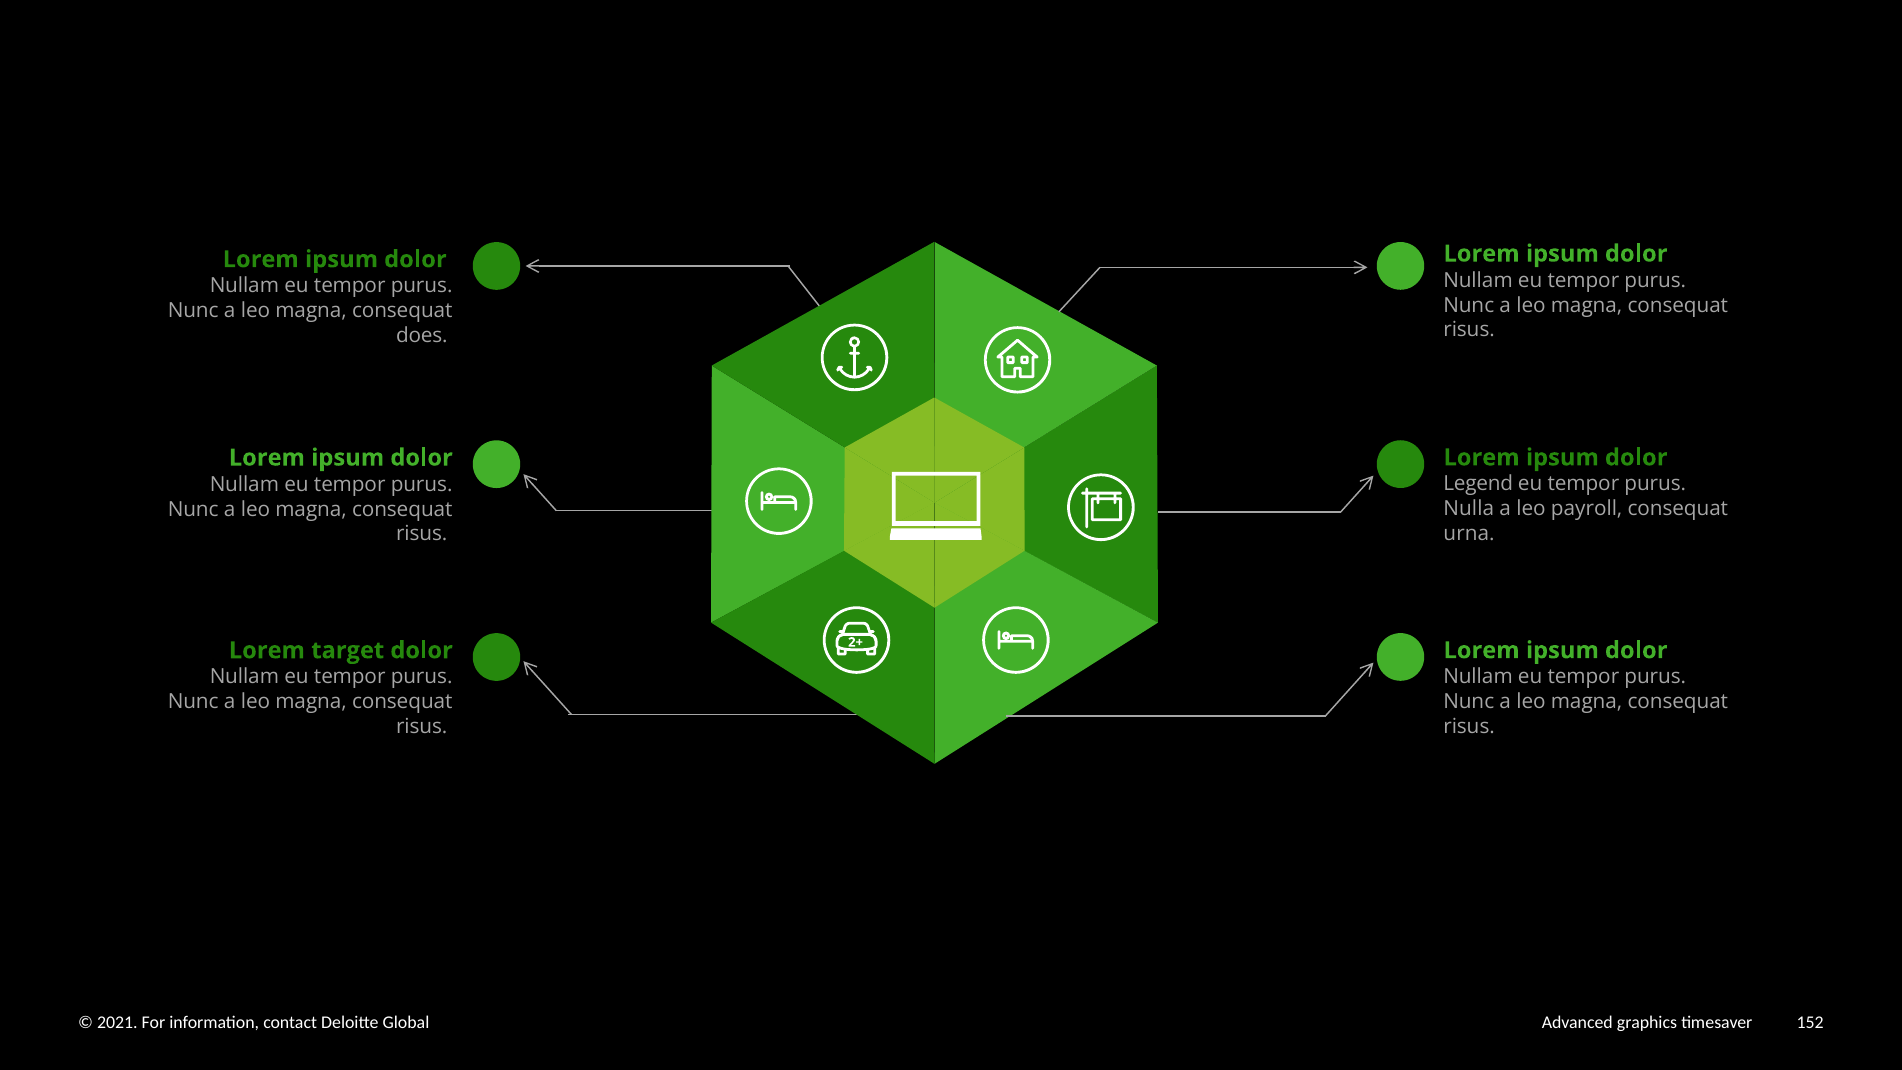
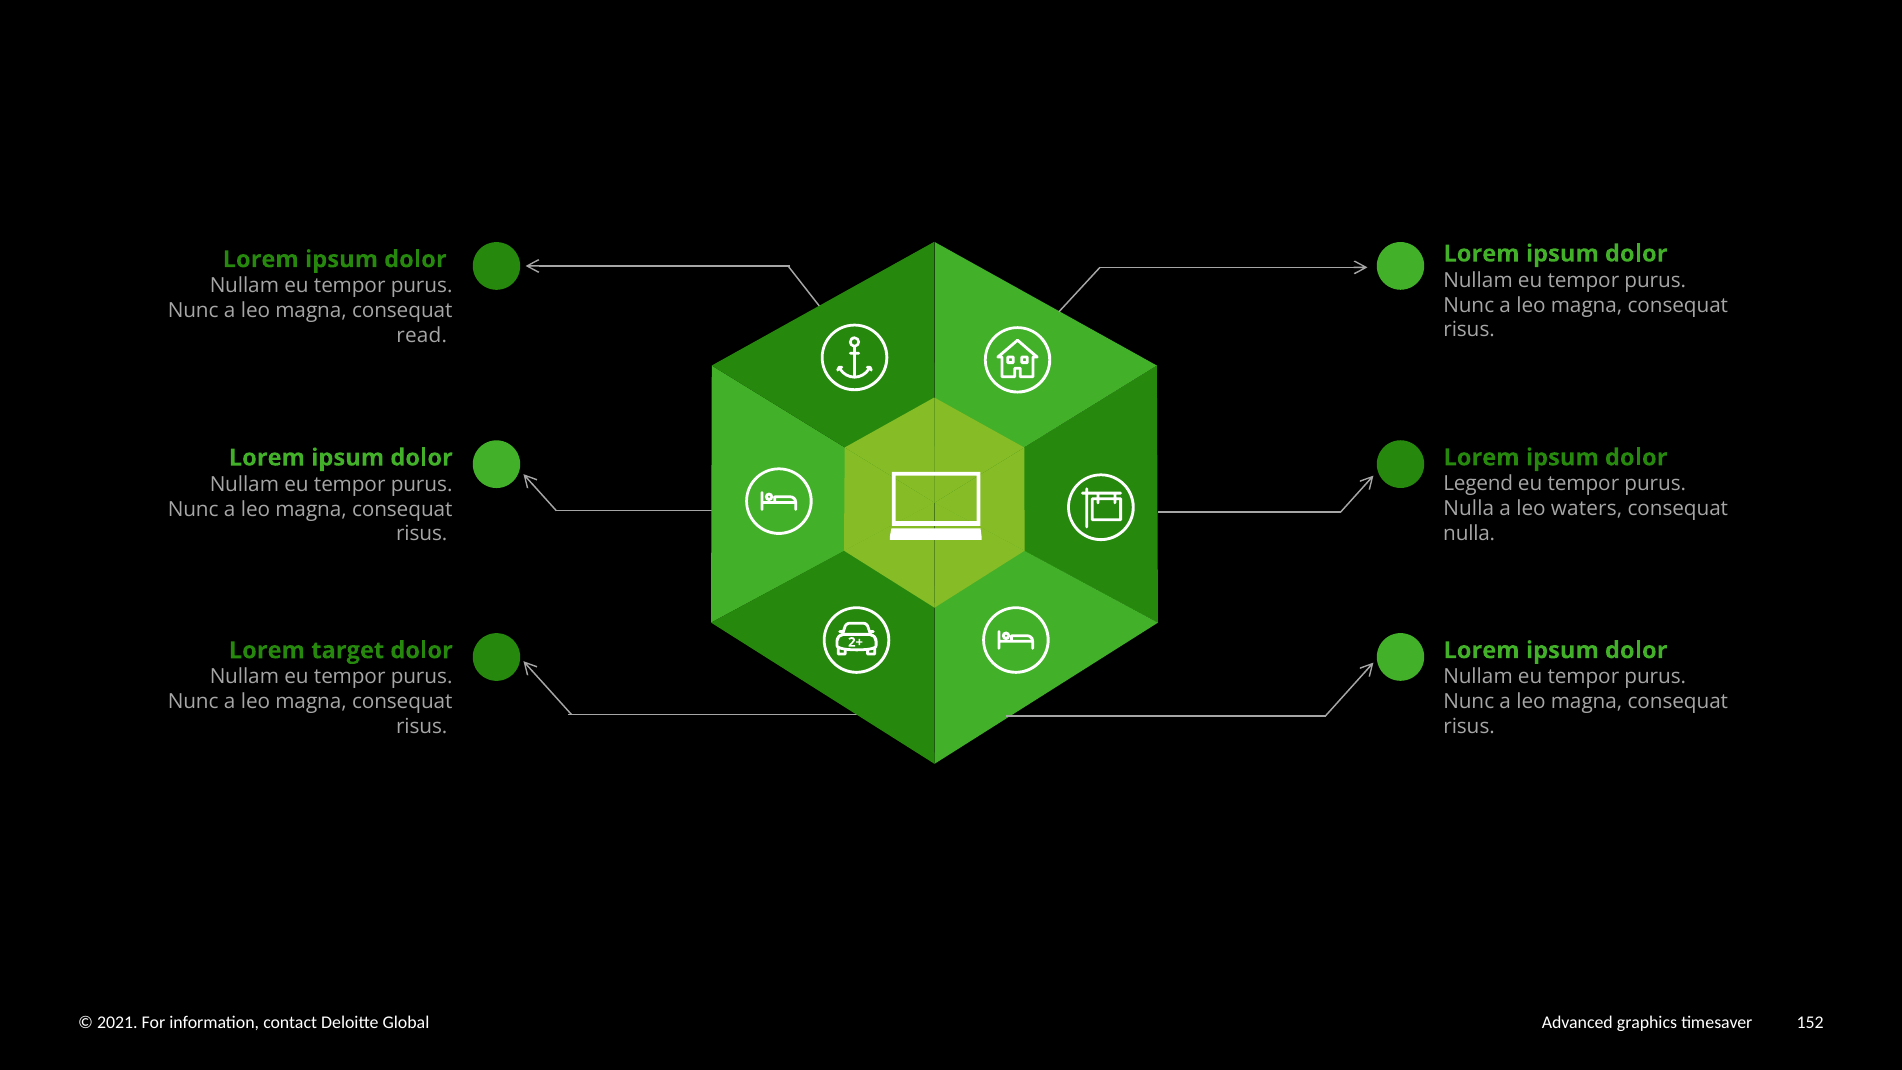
does: does -> read
payroll: payroll -> waters
urna at (1469, 534): urna -> nulla
